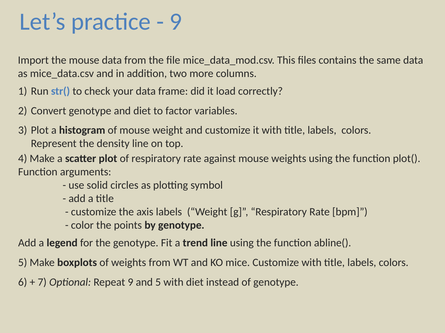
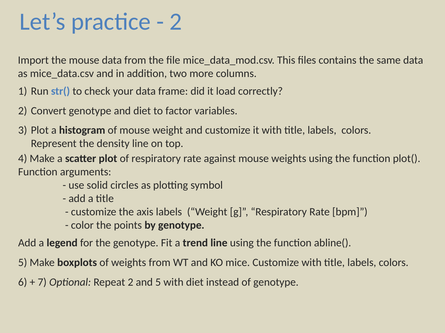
9 at (176, 22): 9 -> 2
Repeat 9: 9 -> 2
